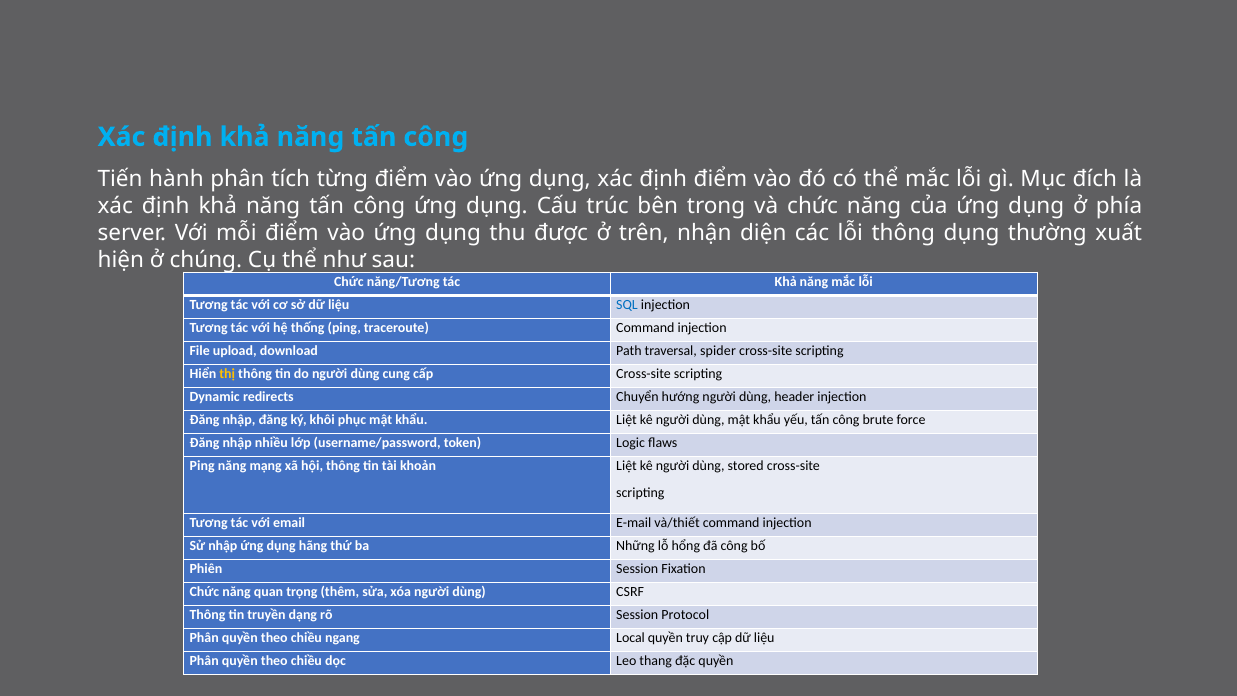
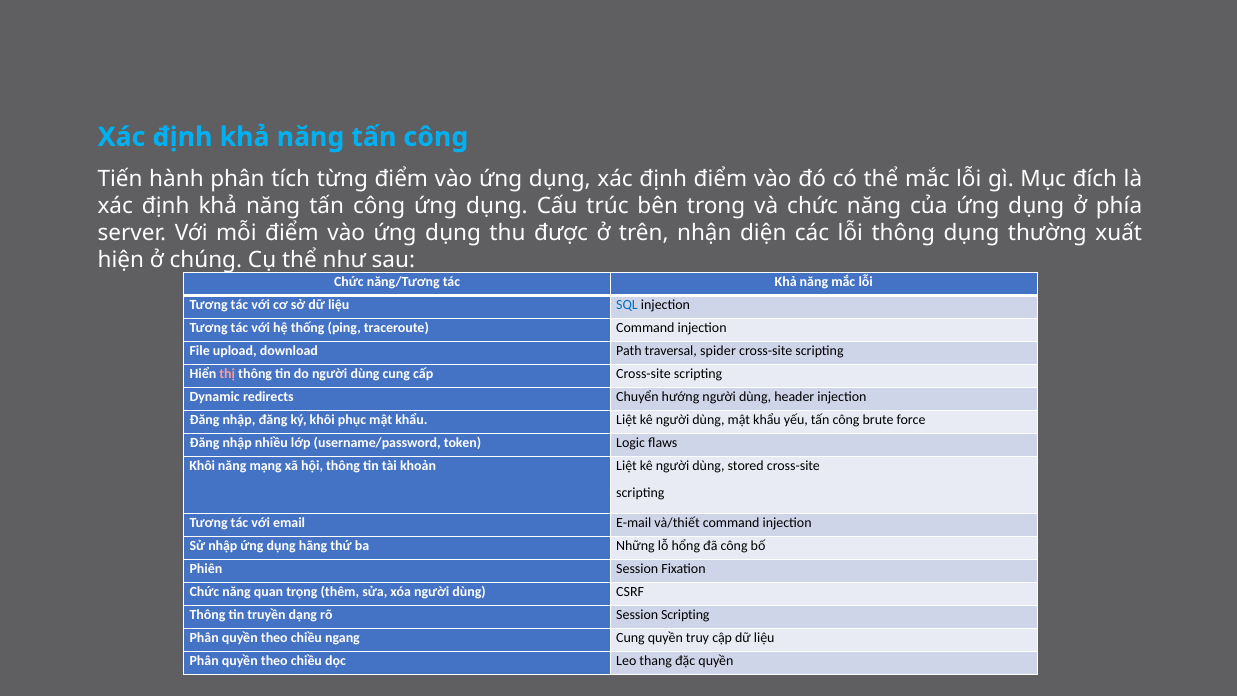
thị colour: yellow -> pink
Ping at (202, 466): Ping -> Khôi
Session Protocol: Protocol -> Scripting
ngang Local: Local -> Cung
